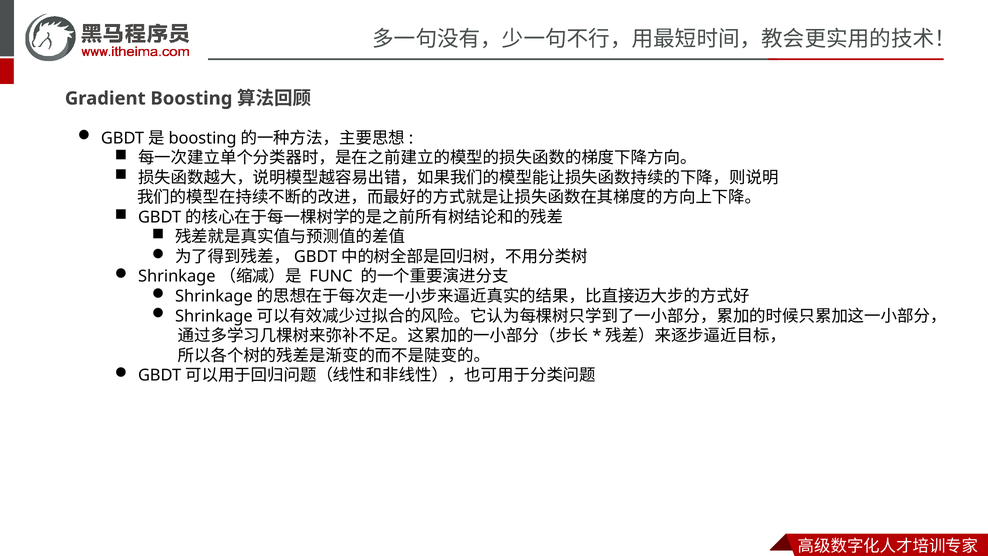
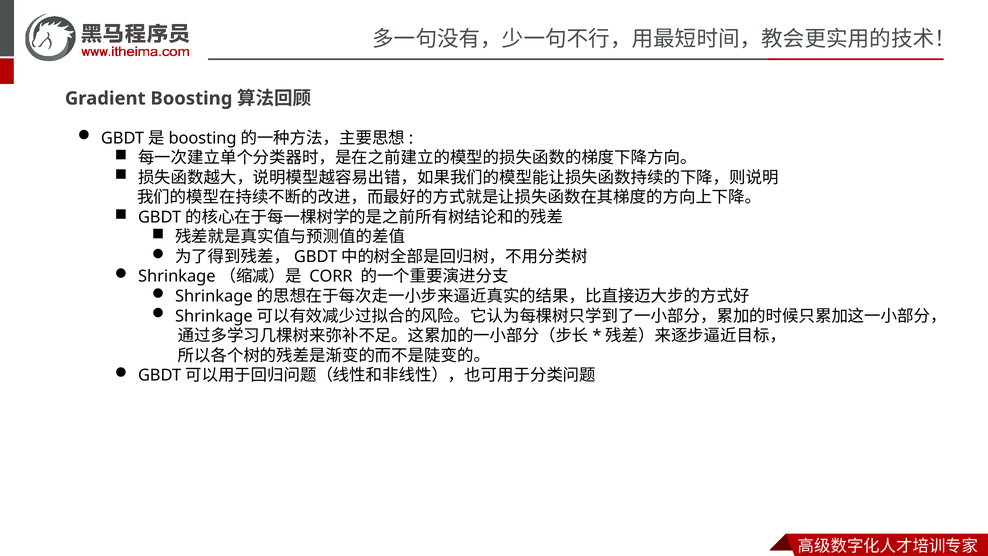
FUNC: FUNC -> CORR
